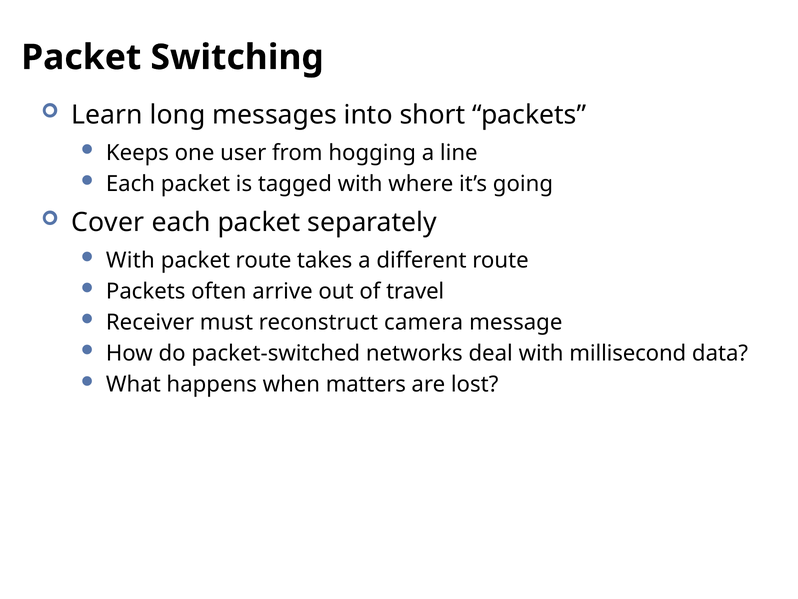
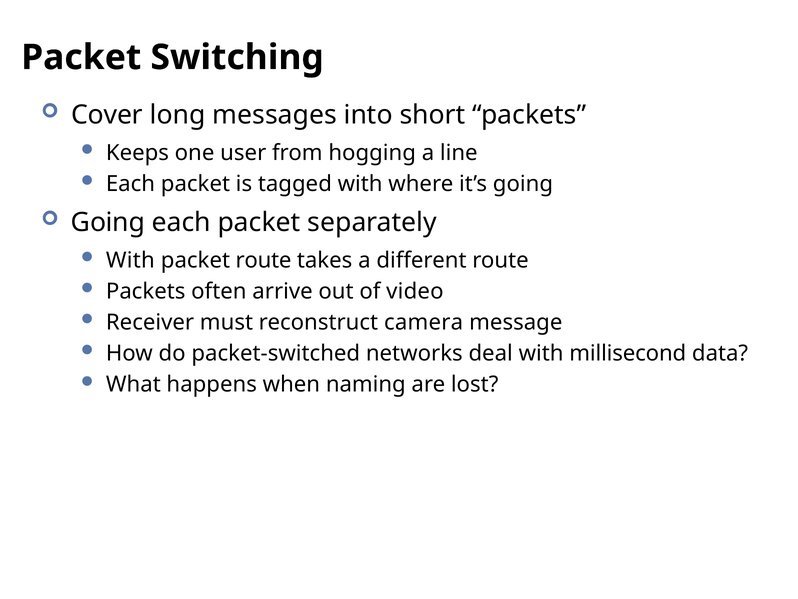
Learn: Learn -> Cover
Cover at (108, 222): Cover -> Going
travel: travel -> video
matters: matters -> naming
